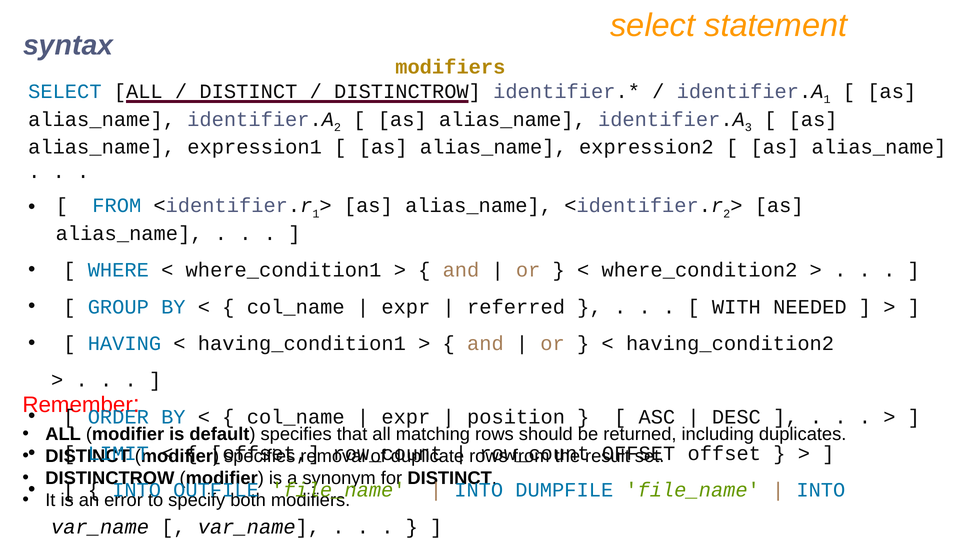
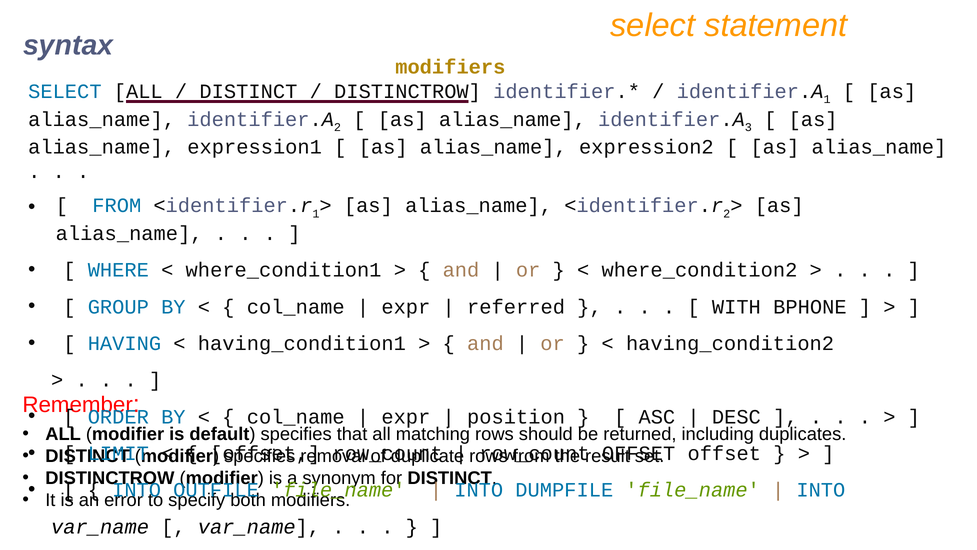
NEEDED: NEEDED -> BPHONE
